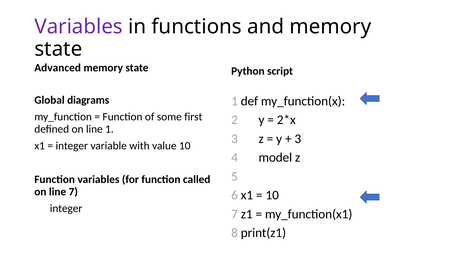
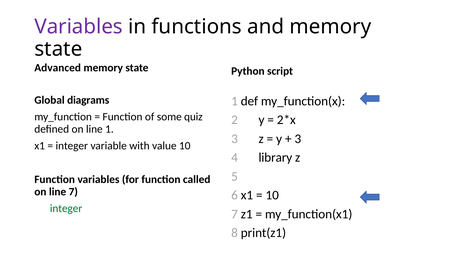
first: first -> quiz
model: model -> library
integer at (66, 209) colour: black -> green
